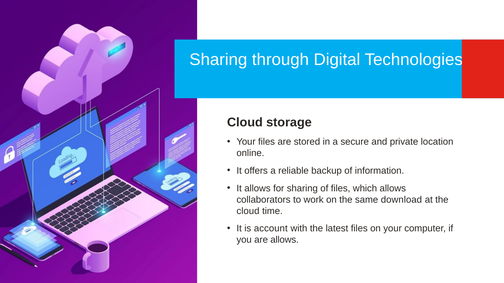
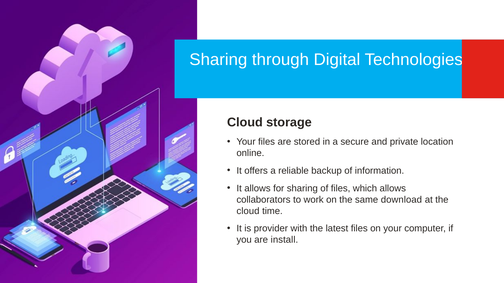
account: account -> provider
are allows: allows -> install
